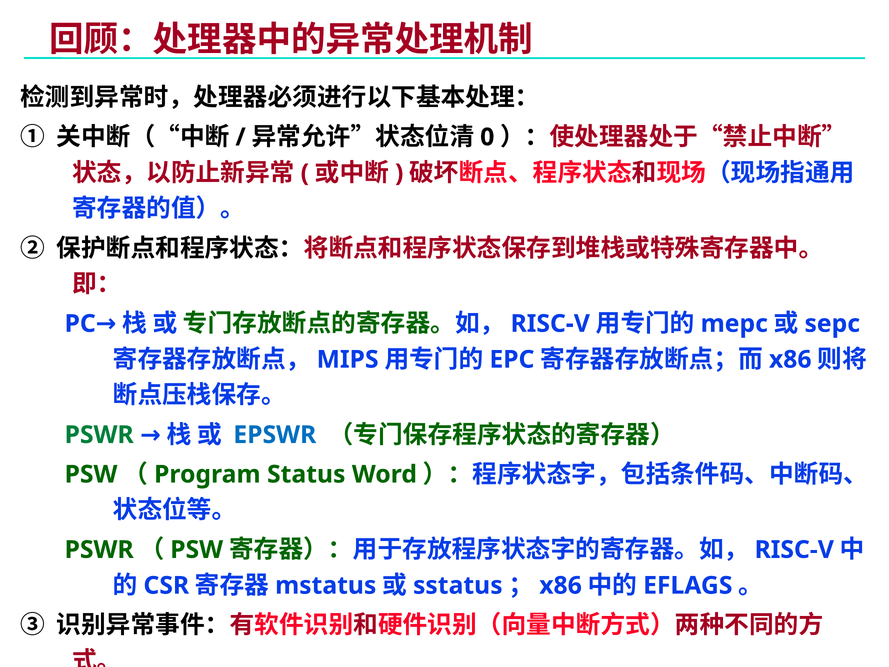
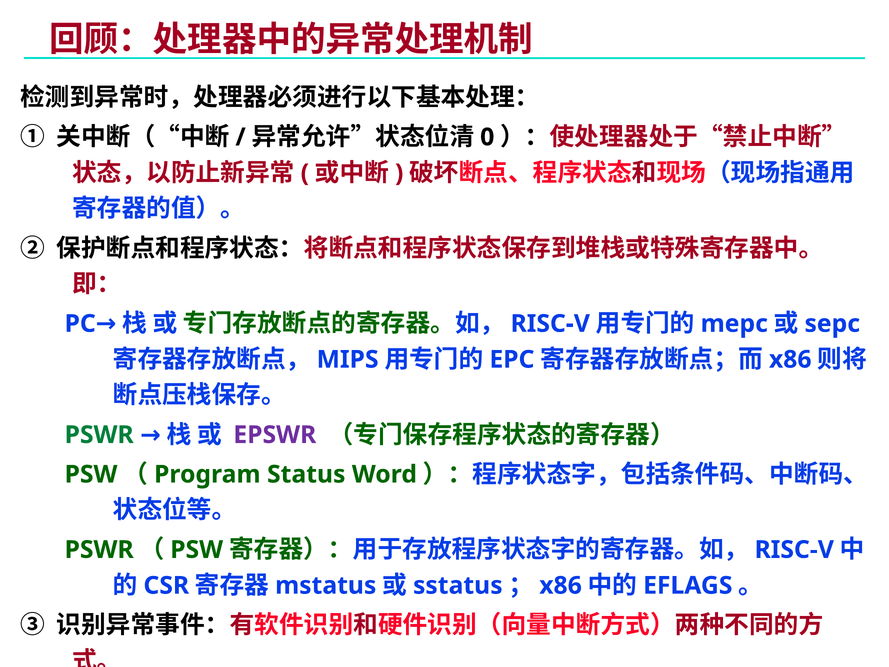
EPSWR colour: blue -> purple
